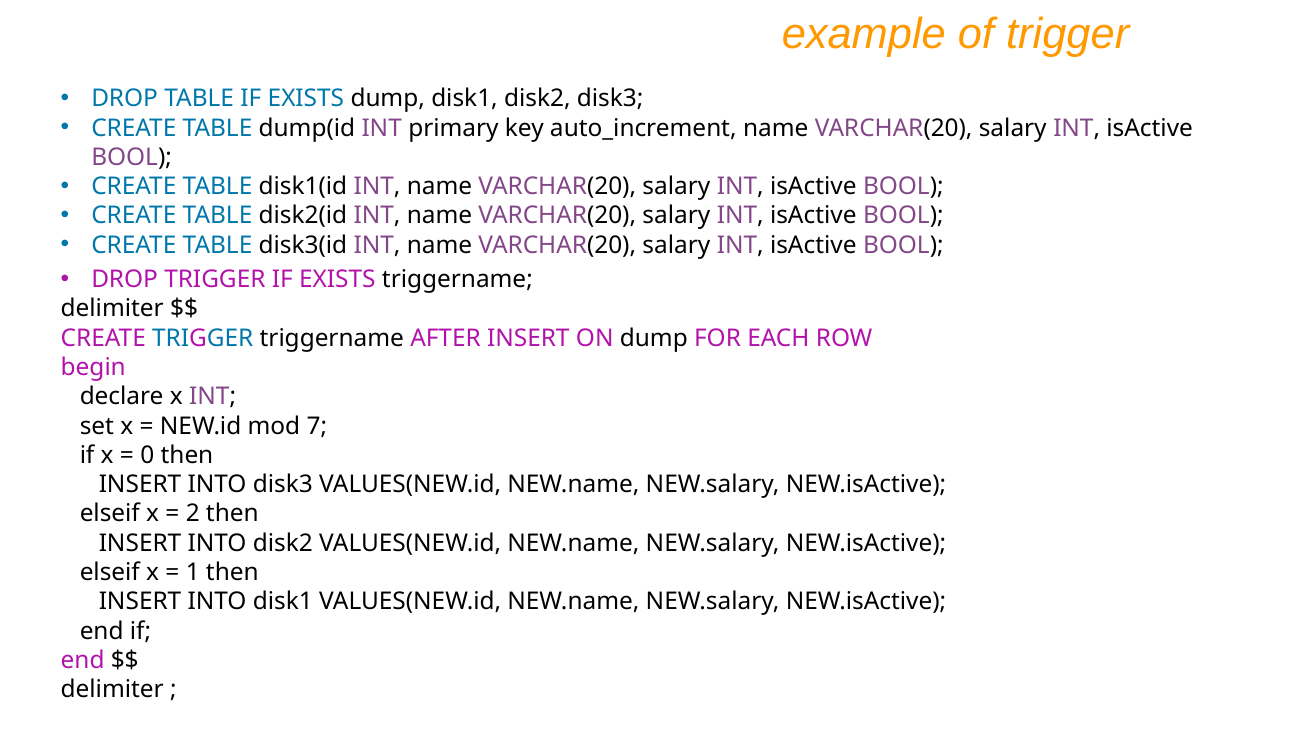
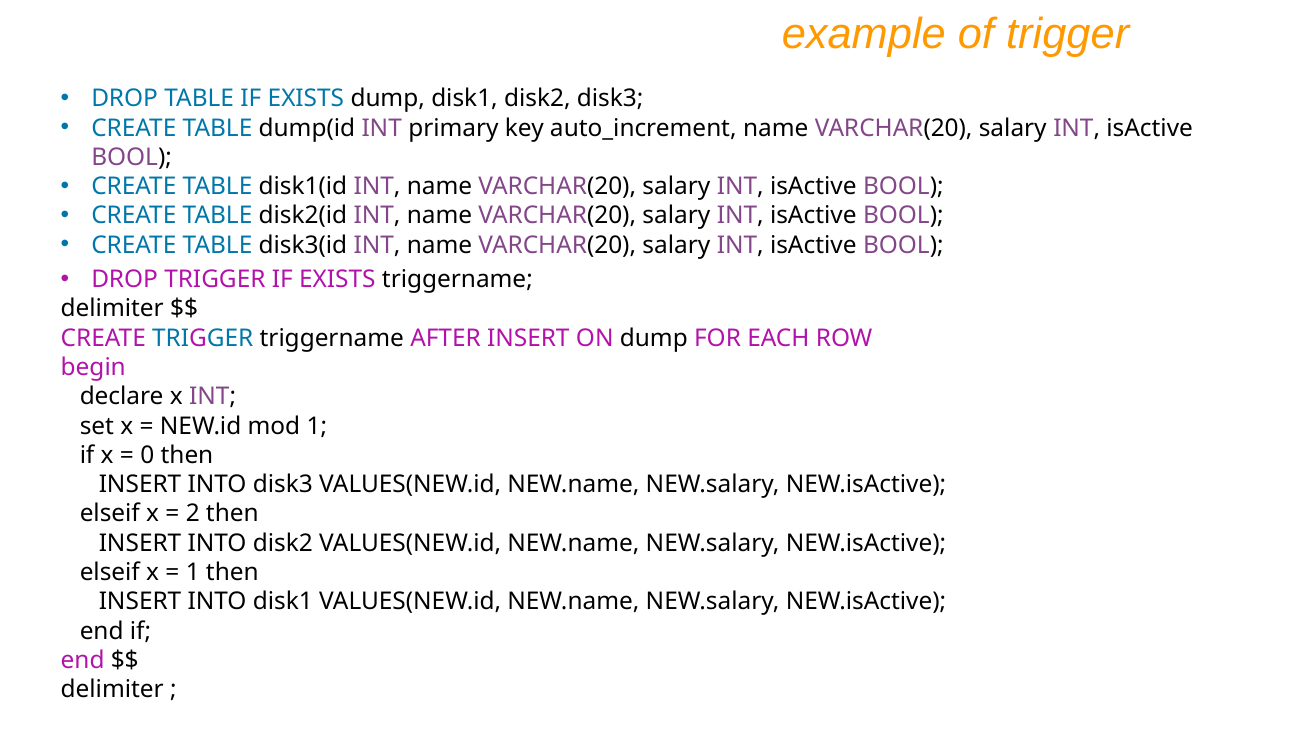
mod 7: 7 -> 1
